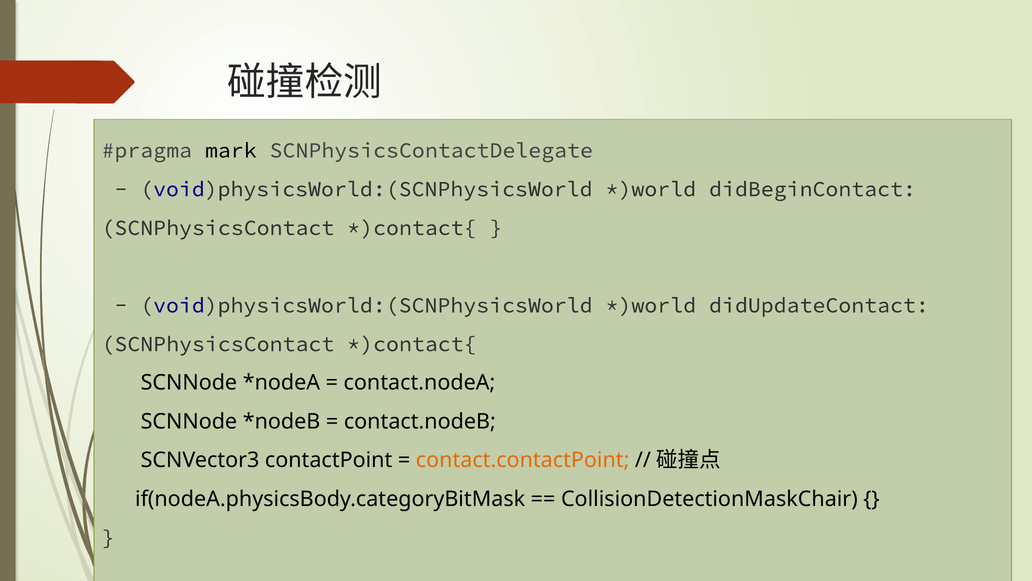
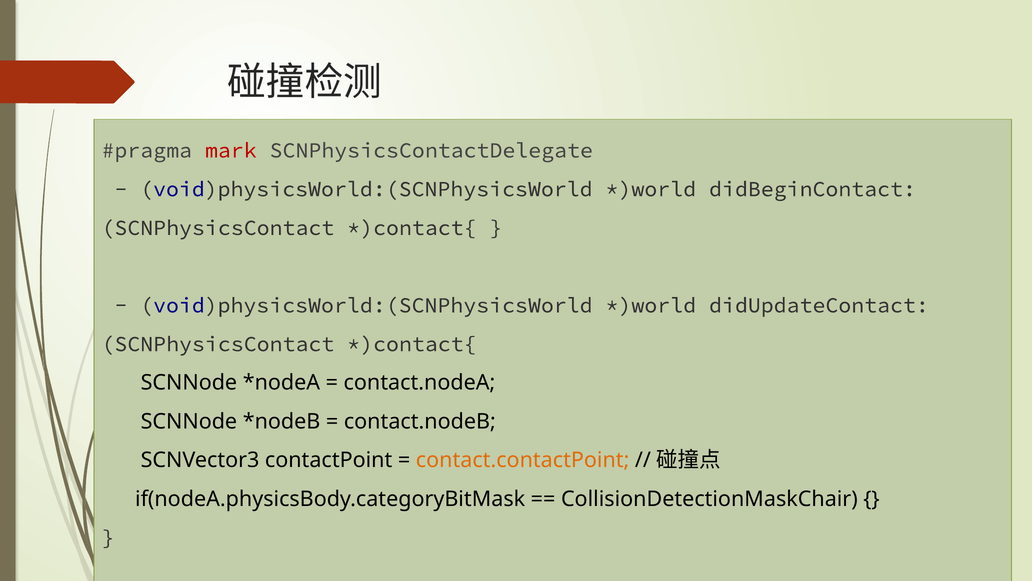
mark colour: black -> red
